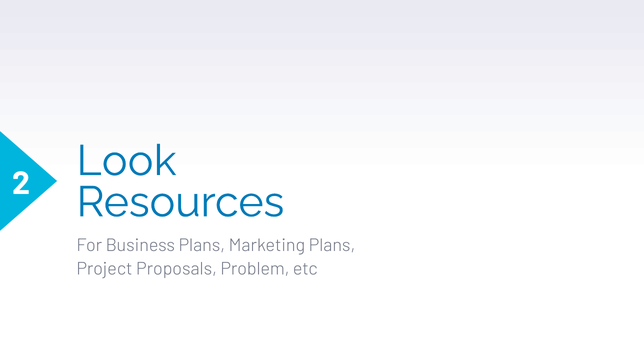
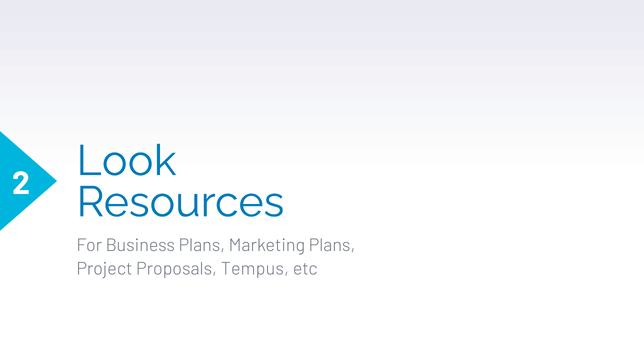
Problem: Problem -> Tempus
